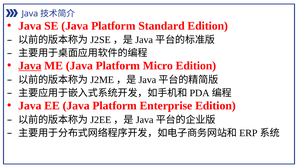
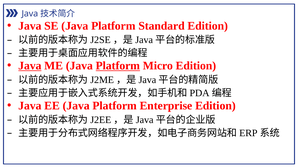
Platform at (118, 66) underline: none -> present
